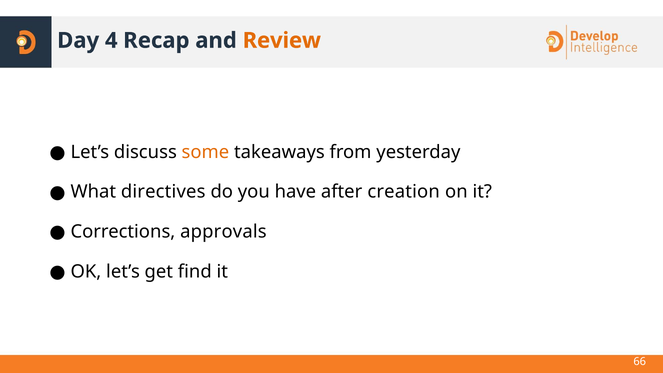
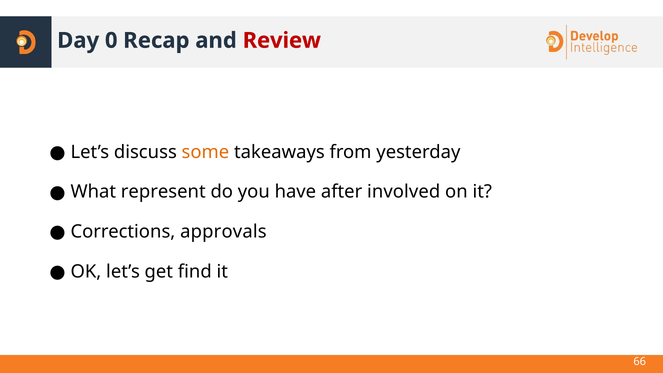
4: 4 -> 0
Review colour: orange -> red
directives: directives -> represent
creation: creation -> involved
